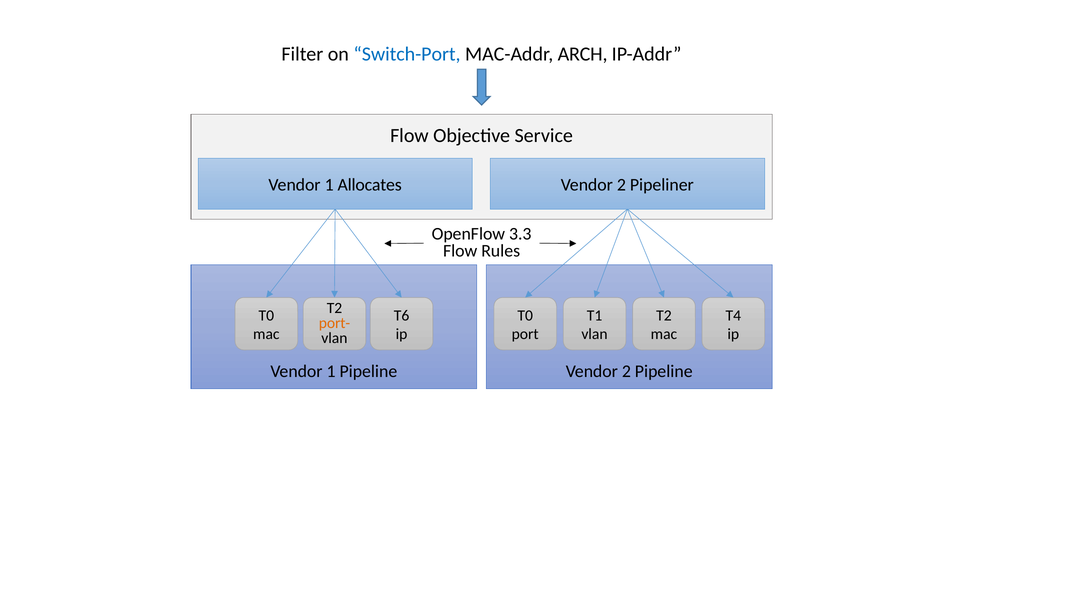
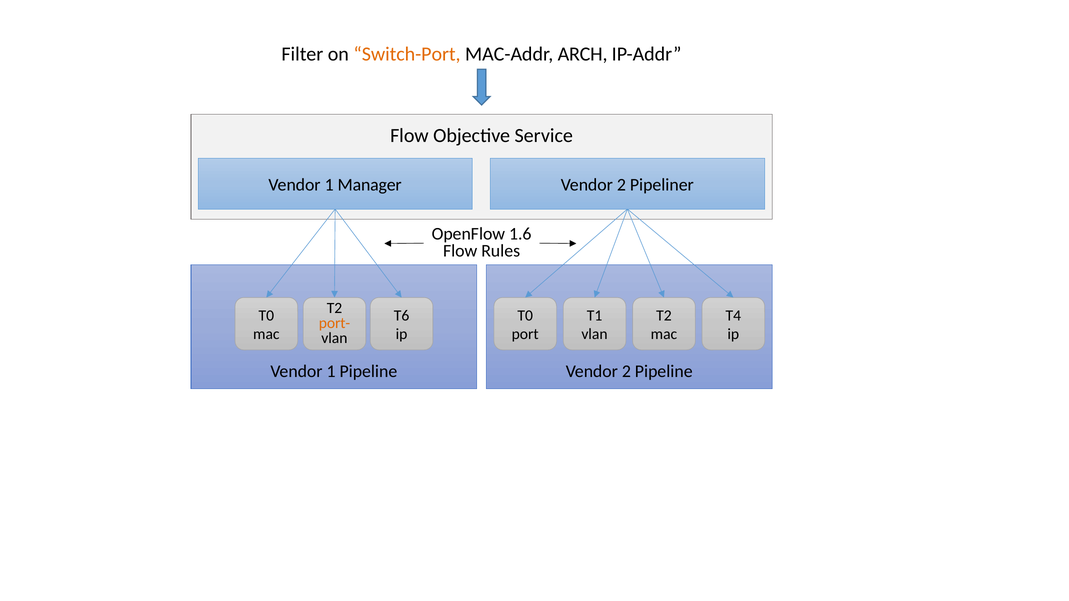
Switch-Port colour: blue -> orange
Allocates: Allocates -> Manager
3.3: 3.3 -> 1.6
